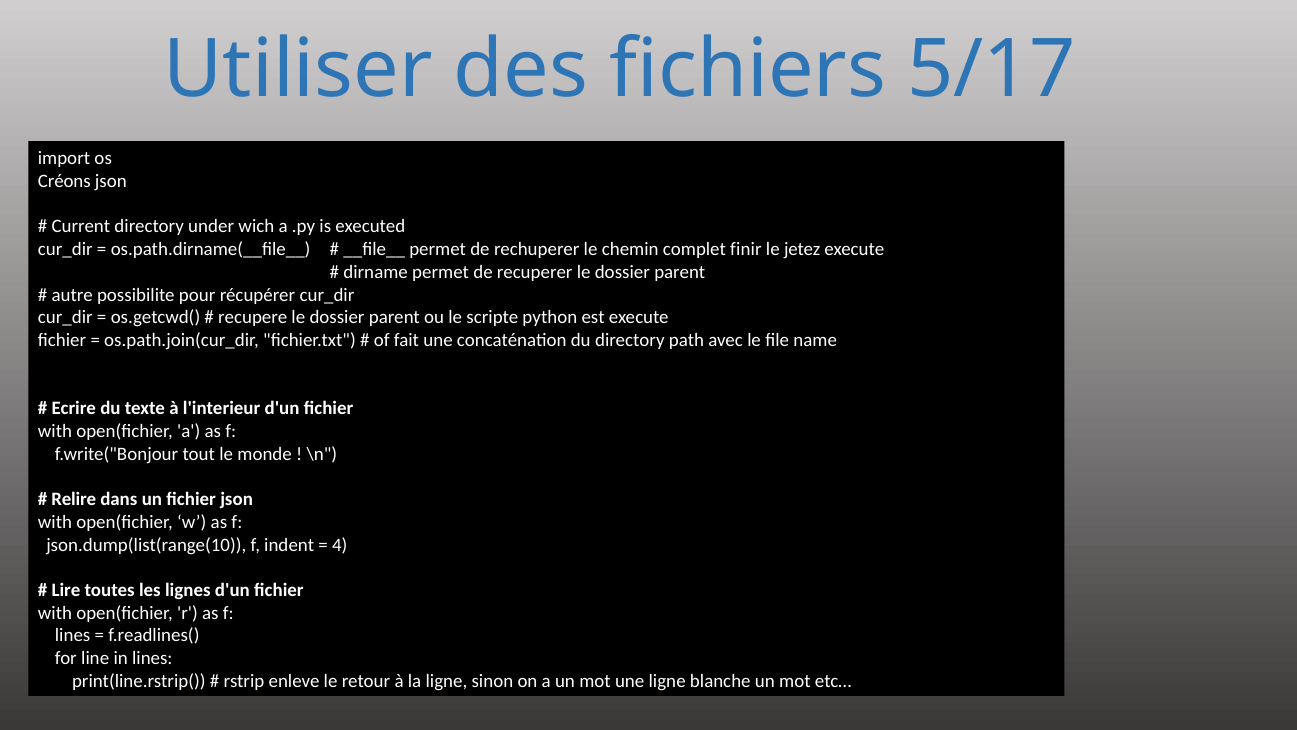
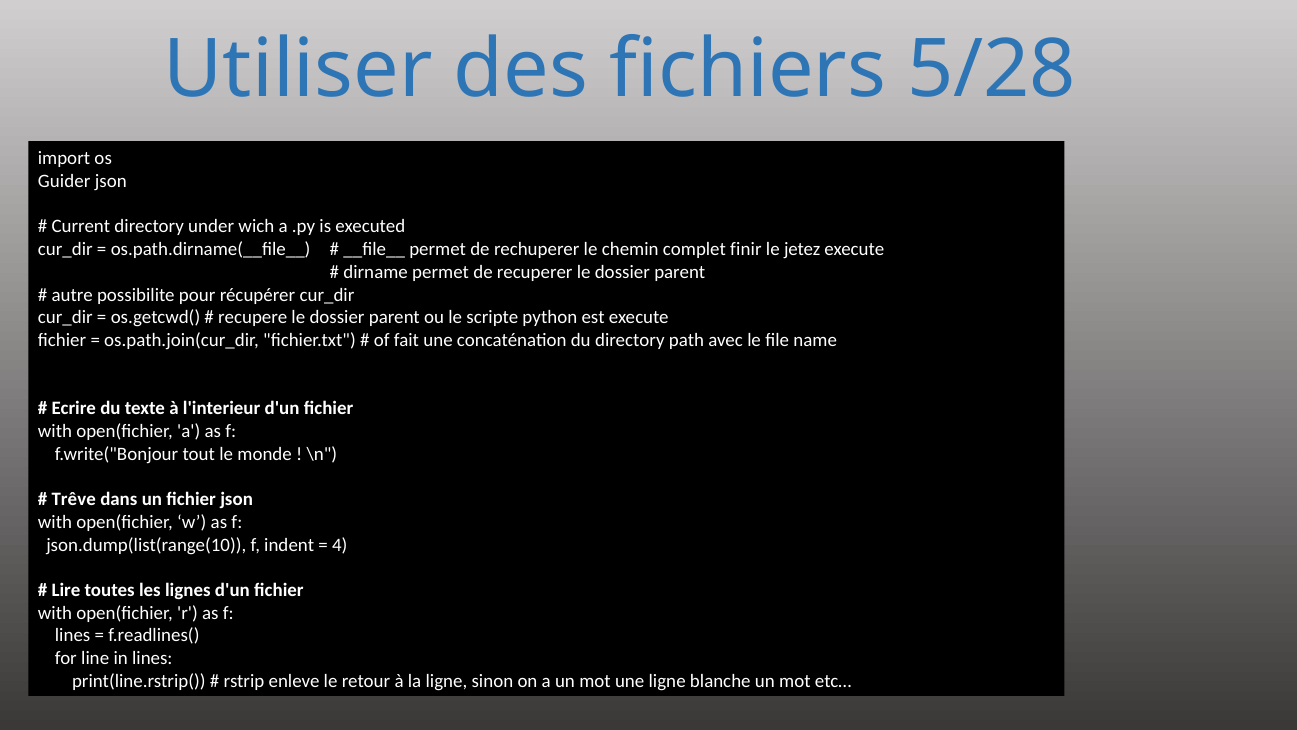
5/17: 5/17 -> 5/28
Créons: Créons -> Guider
Relire: Relire -> Trêve
